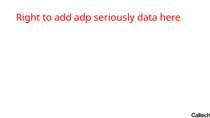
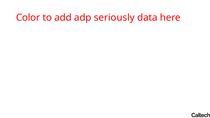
Right: Right -> Color
